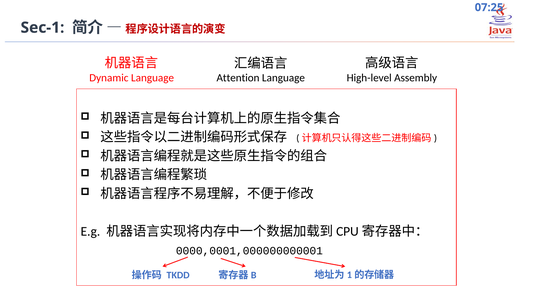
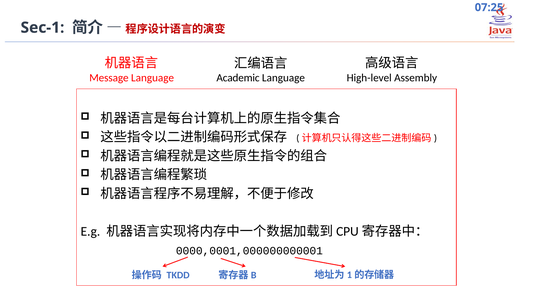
Dynamic: Dynamic -> Message
Attention: Attention -> Academic
